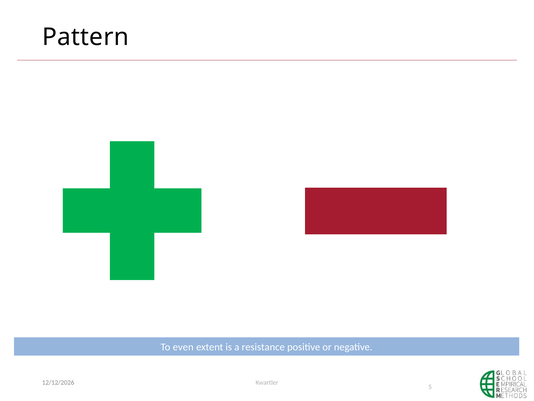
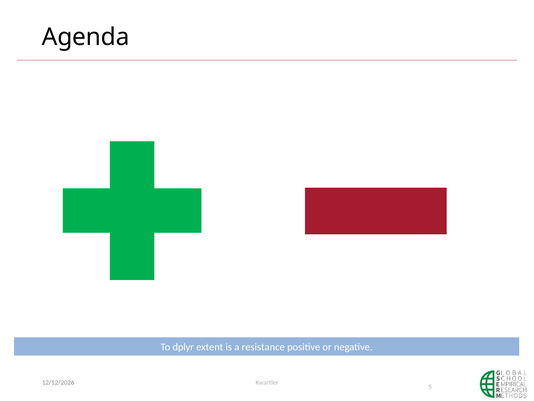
Pattern: Pattern -> Agenda
even: even -> dplyr
